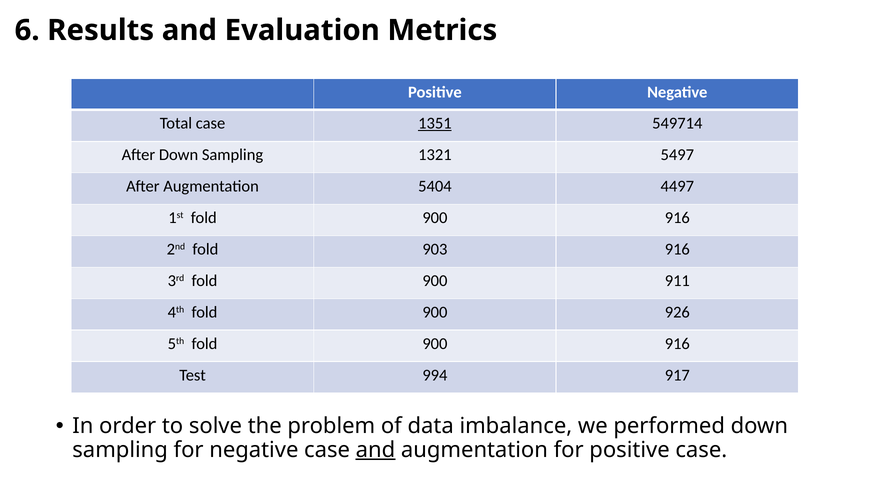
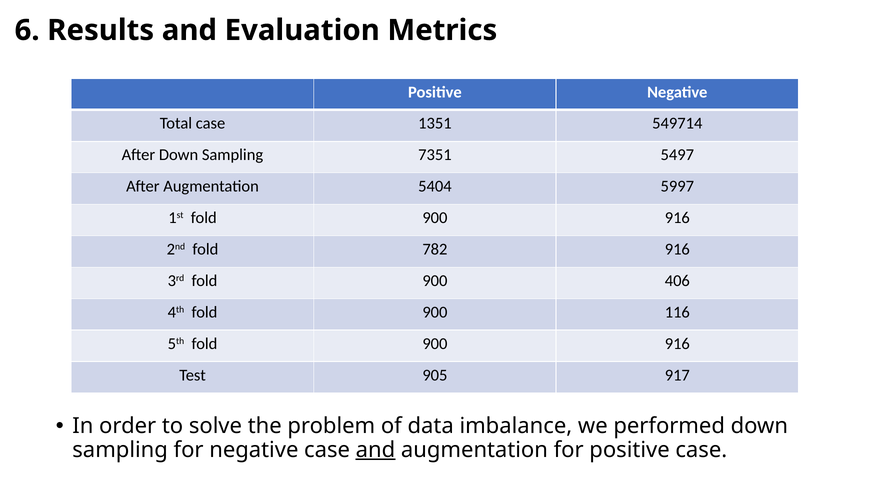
1351 underline: present -> none
1321: 1321 -> 7351
4497: 4497 -> 5997
903: 903 -> 782
911: 911 -> 406
926: 926 -> 116
994: 994 -> 905
